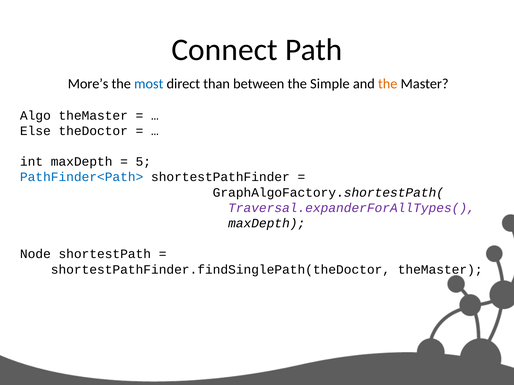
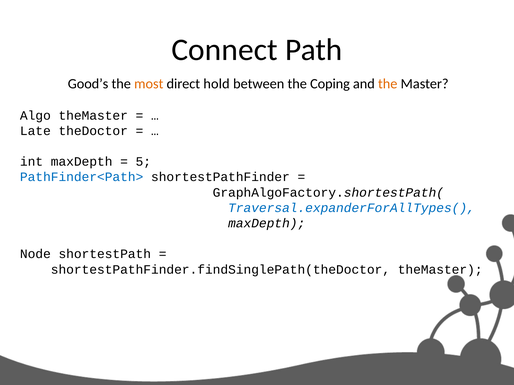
More’s: More’s -> Good’s
most colour: blue -> orange
than: than -> hold
Simple: Simple -> Coping
Else: Else -> Late
Traversal.expanderForAllTypes( colour: purple -> blue
